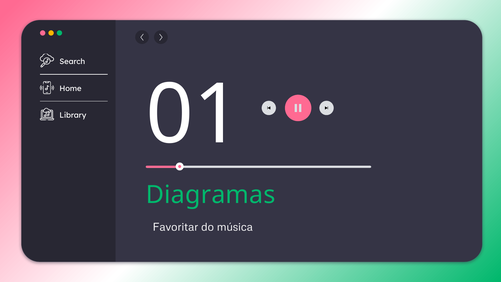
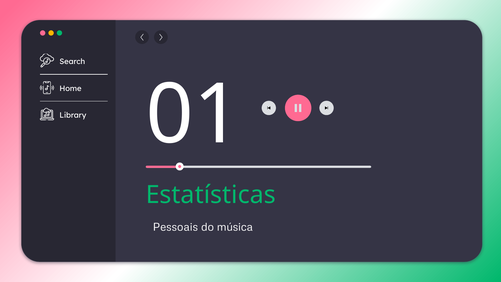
Diagramas: Diagramas -> Estatísticas
Favoritar: Favoritar -> Pessoais
